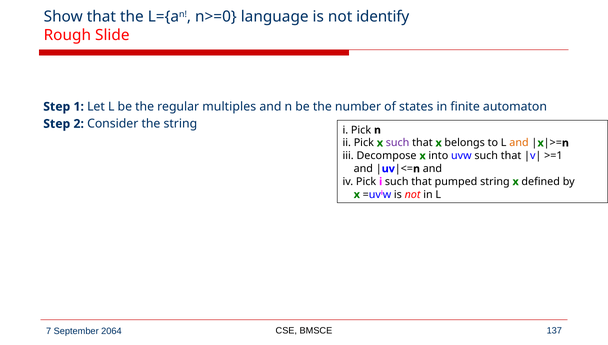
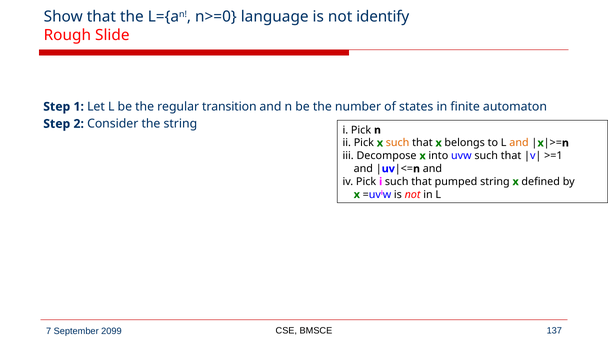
multiples: multiples -> transition
such at (398, 143) colour: purple -> orange
2064: 2064 -> 2099
